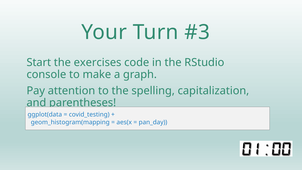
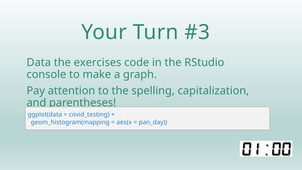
Start: Start -> Data
